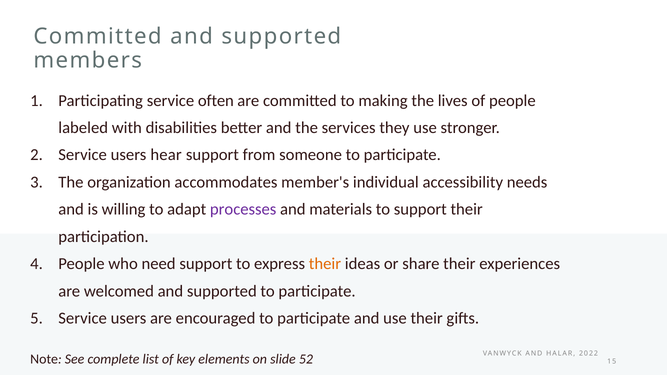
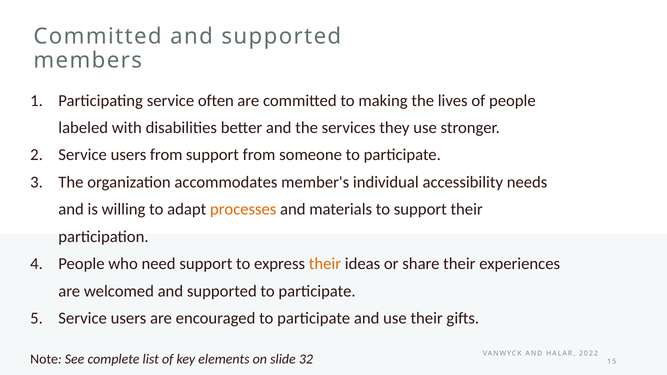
users hear: hear -> from
processes colour: purple -> orange
52: 52 -> 32
